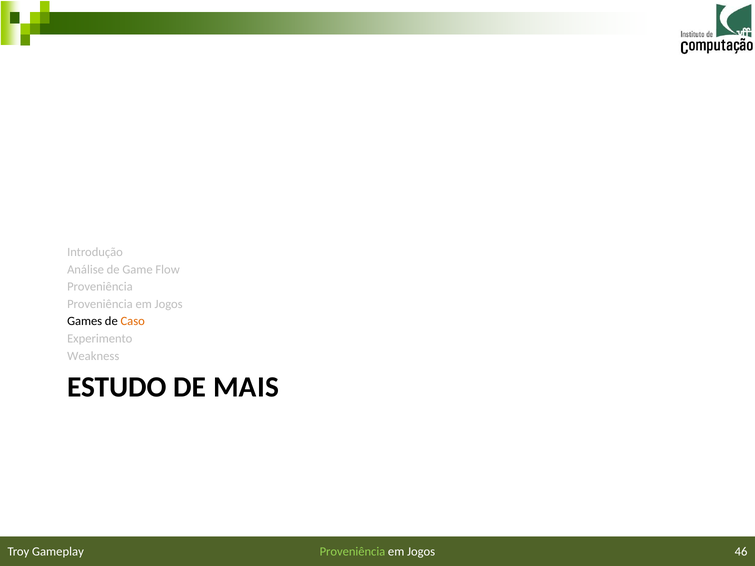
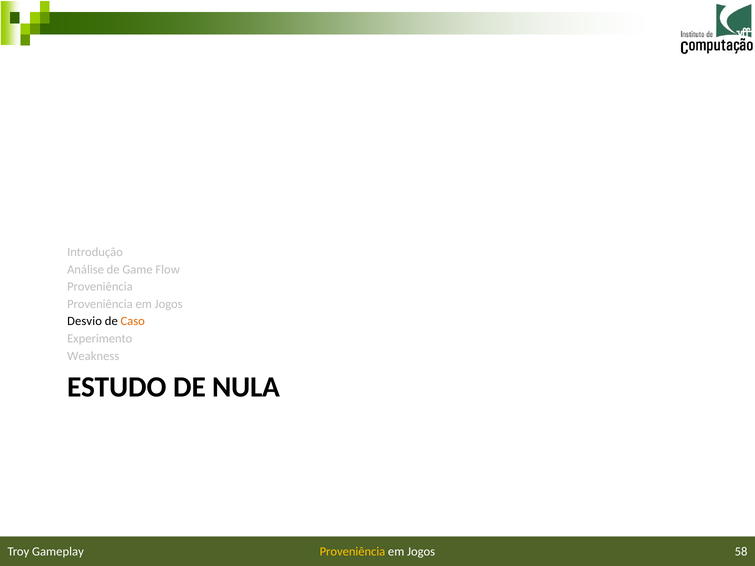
Games: Games -> Desvio
MAIS: MAIS -> NULA
Proveniência at (352, 552) colour: light green -> yellow
46: 46 -> 58
